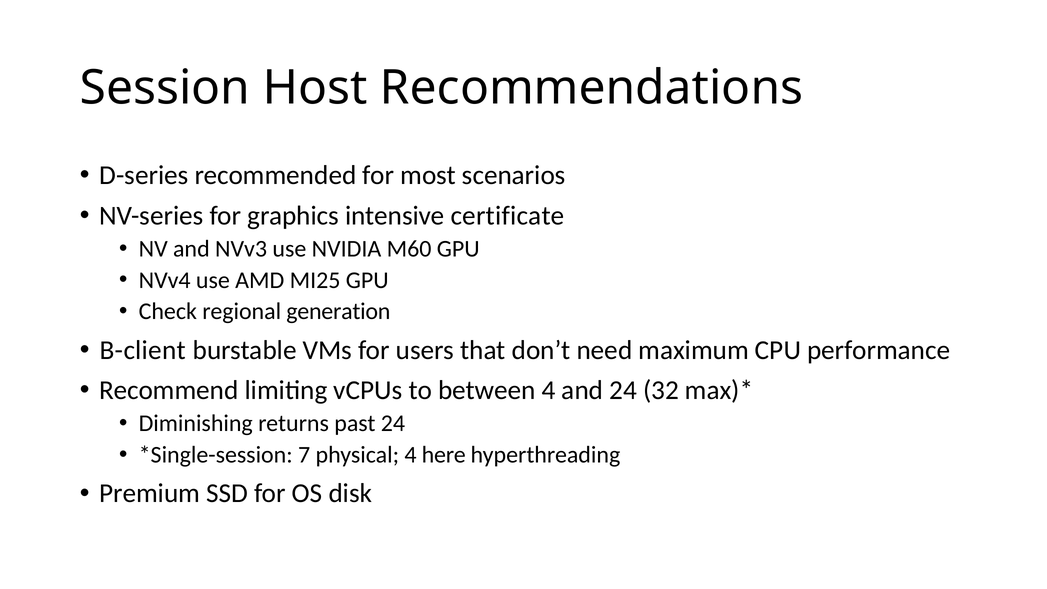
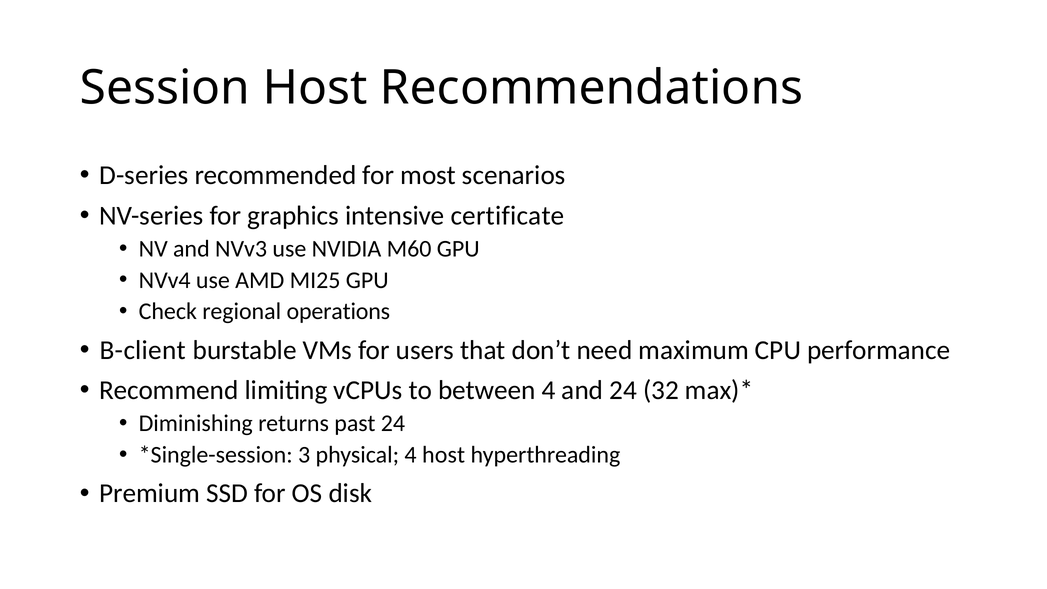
generation: generation -> operations
7: 7 -> 3
4 here: here -> host
